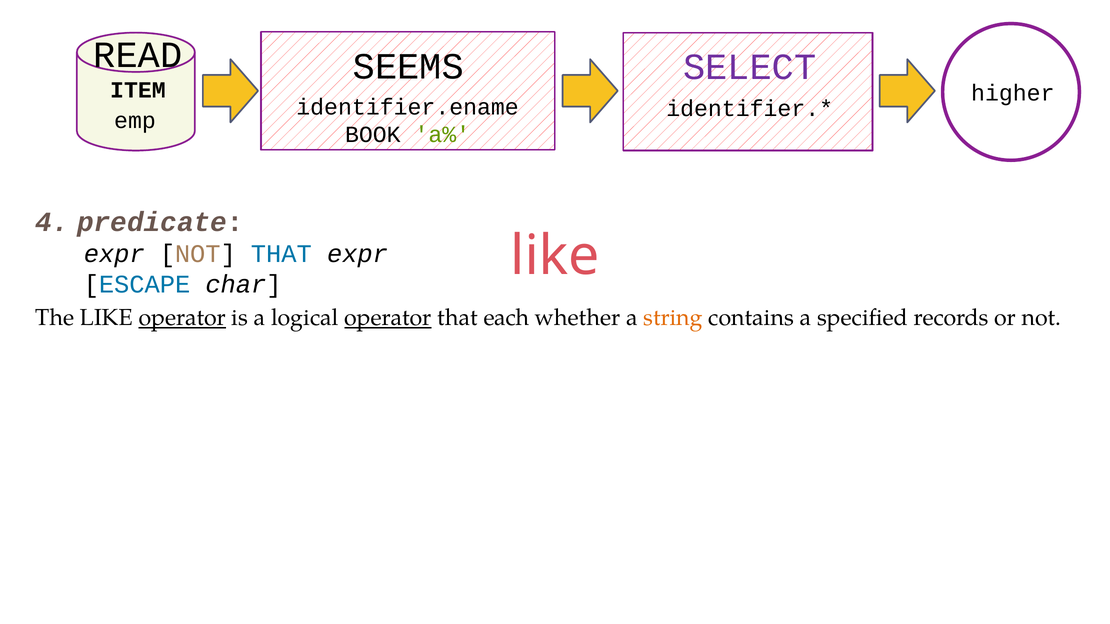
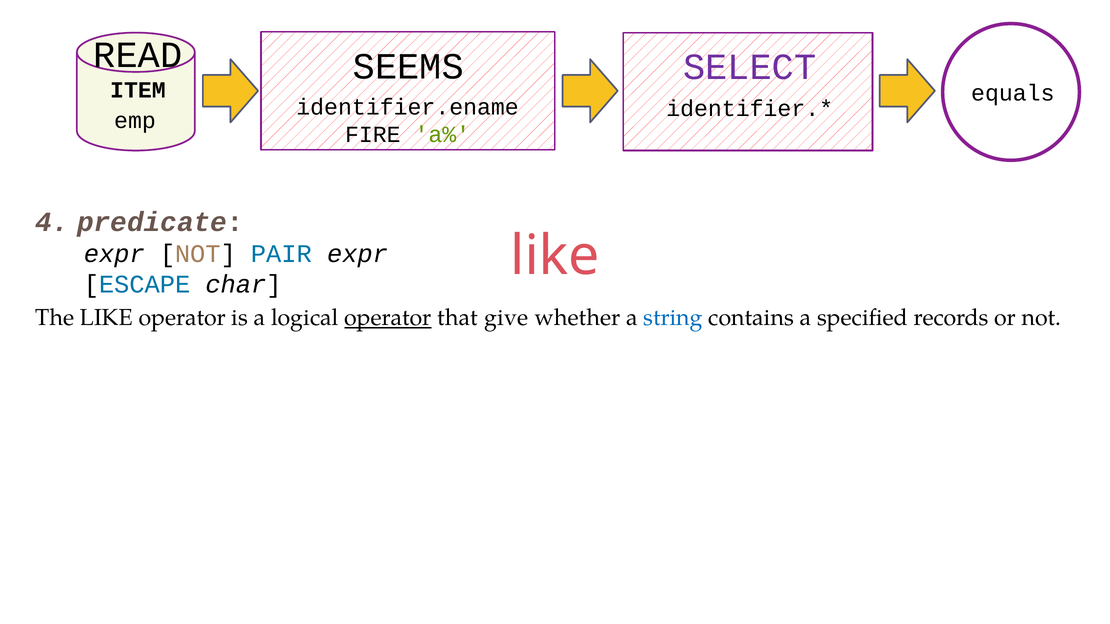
higher: higher -> equals
BOOK: BOOK -> FIRE
NOT THAT: THAT -> PAIR
operator at (182, 318) underline: present -> none
each: each -> give
string colour: orange -> blue
